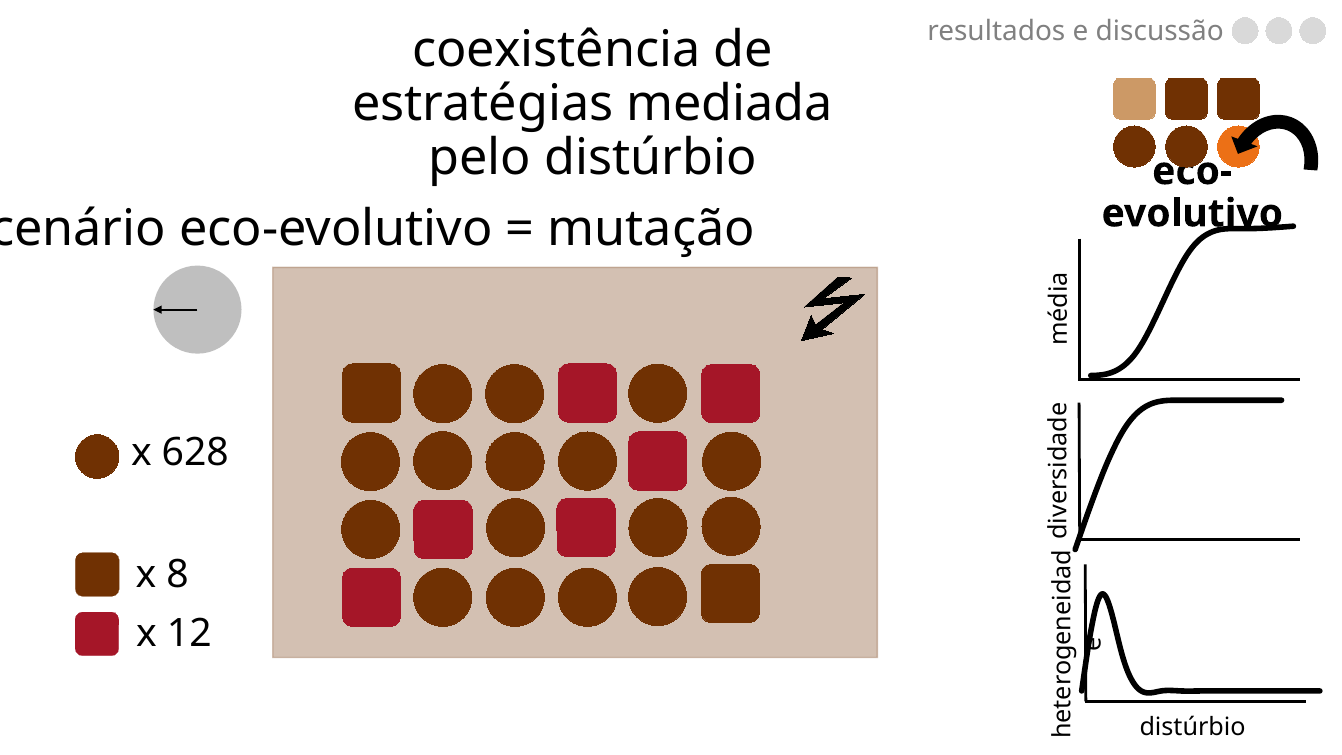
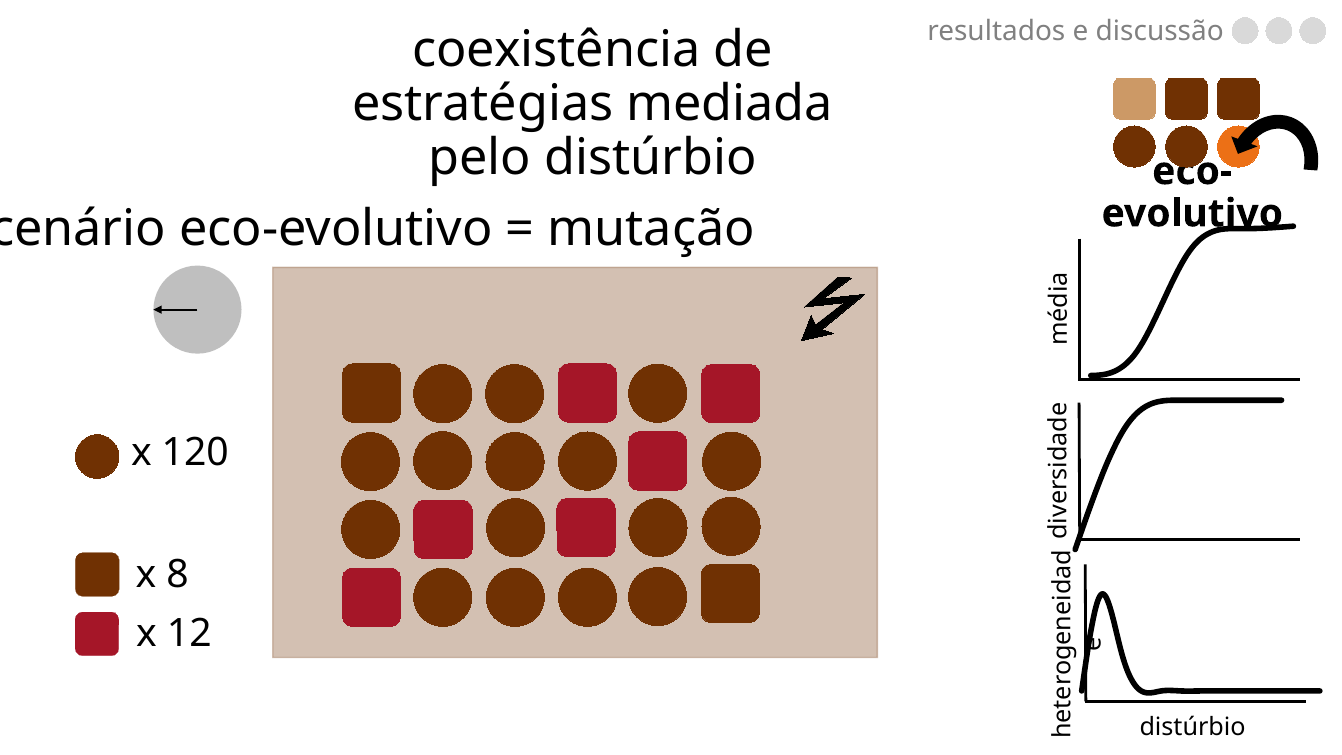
628: 628 -> 120
